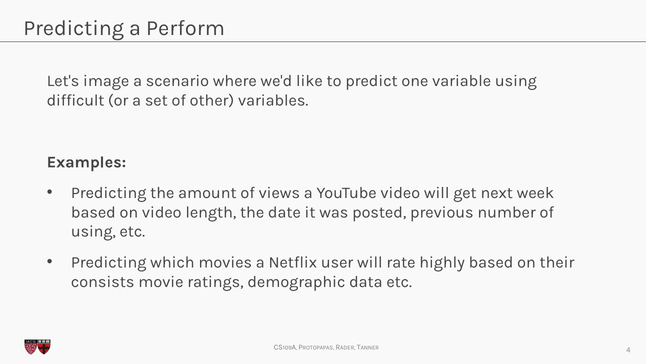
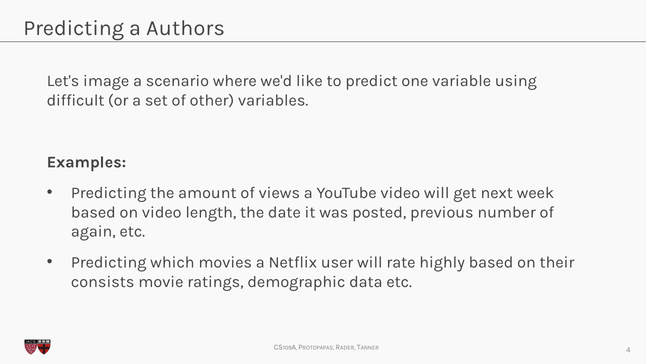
Perform: Perform -> Authors
using at (93, 231): using -> again
